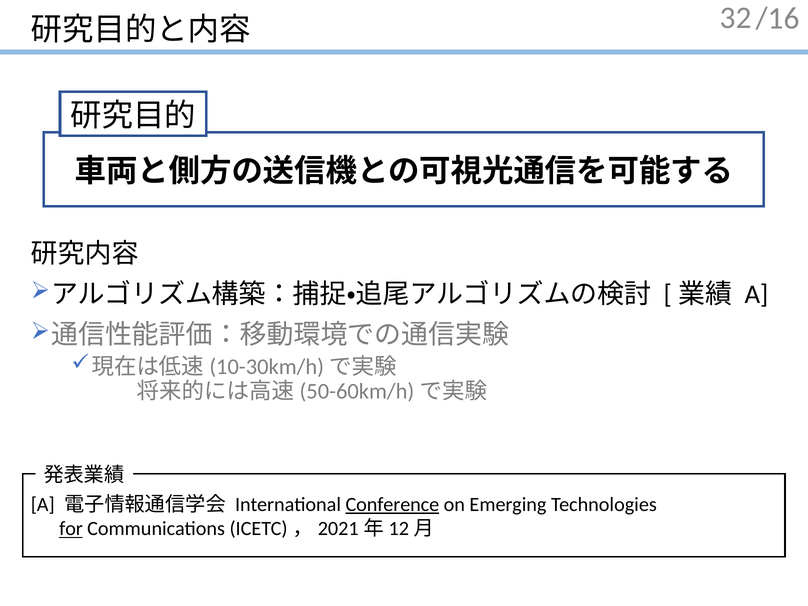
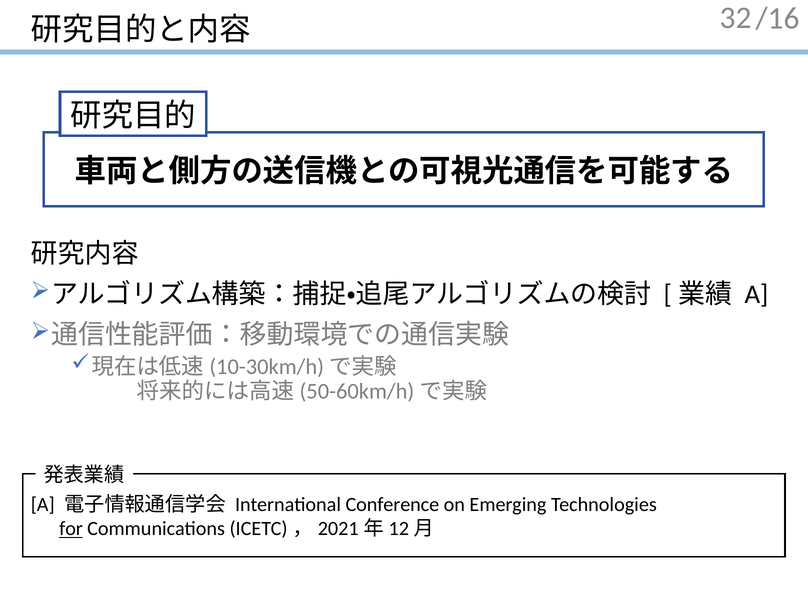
Conference underline: present -> none
